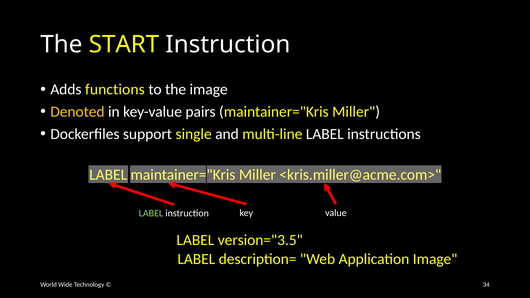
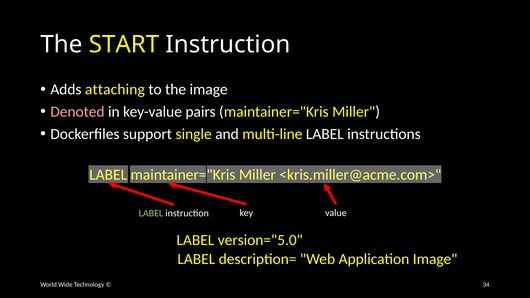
functions: functions -> attaching
Denoted colour: yellow -> pink
version="3.5: version="3.5 -> version="5.0
